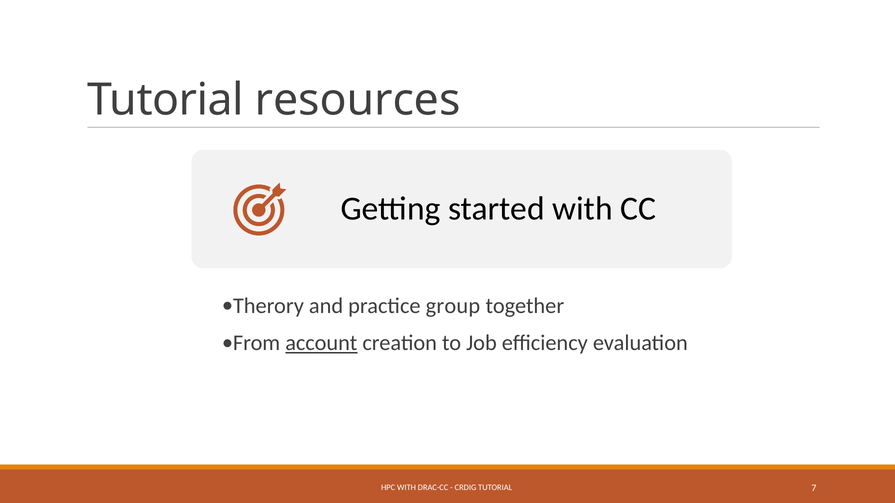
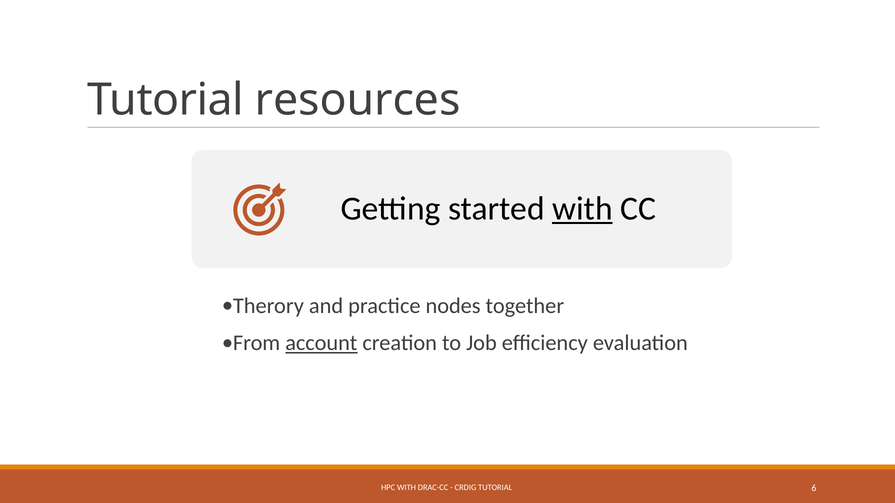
with at (582, 209) underline: none -> present
group: group -> nodes
7: 7 -> 6
